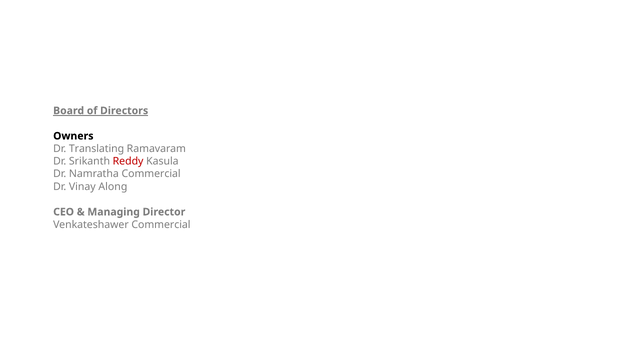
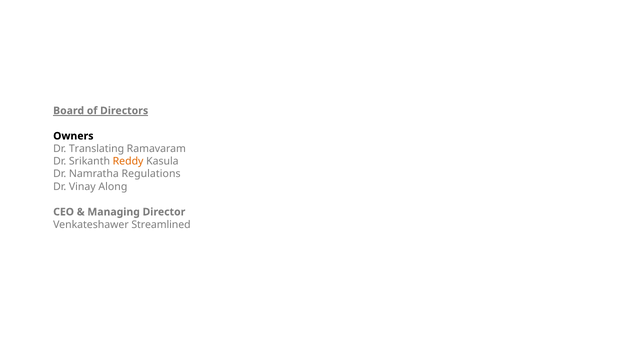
Reddy colour: red -> orange
Namratha Commercial: Commercial -> Regulations
Venkateshawer Commercial: Commercial -> Streamlined
